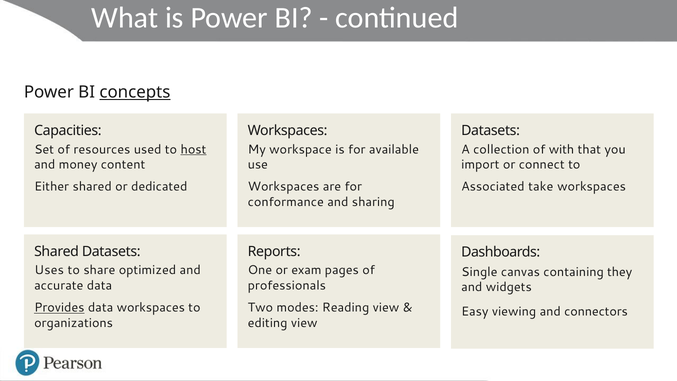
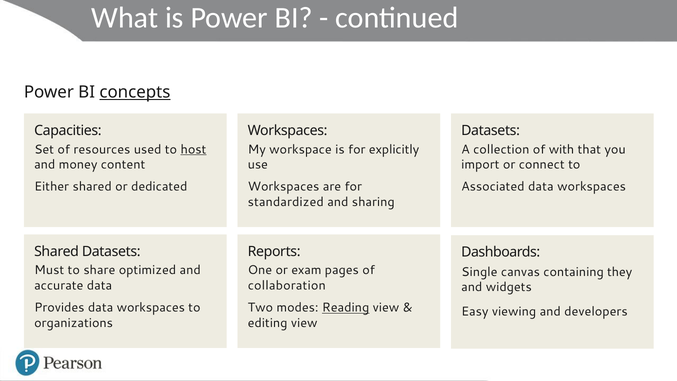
available: available -> explicitly
Associated take: take -> data
conformance: conformance -> standardized
Uses: Uses -> Must
professionals: professionals -> collaboration
Provides underline: present -> none
Reading underline: none -> present
connectors: connectors -> developers
